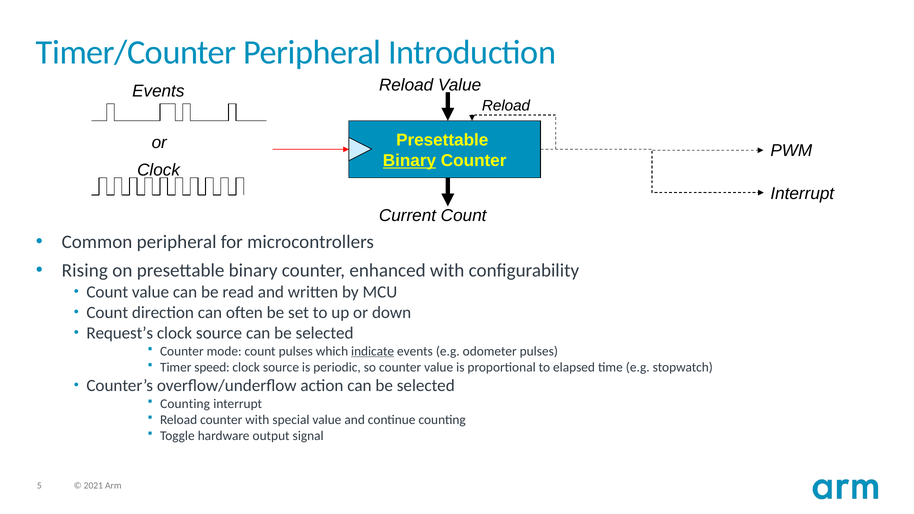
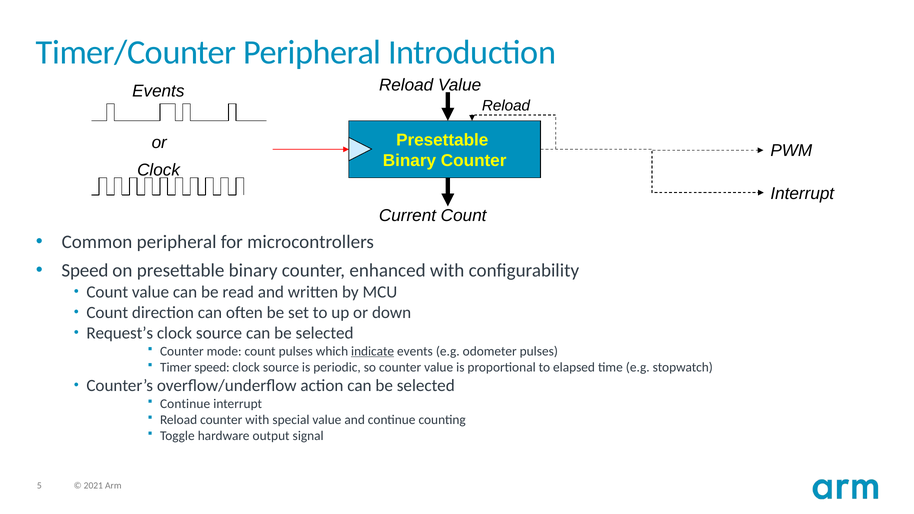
Binary at (409, 161) underline: present -> none
Rising at (85, 270): Rising -> Speed
Counting at (185, 404): Counting -> Continue
